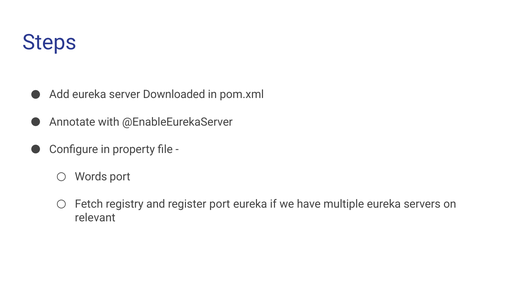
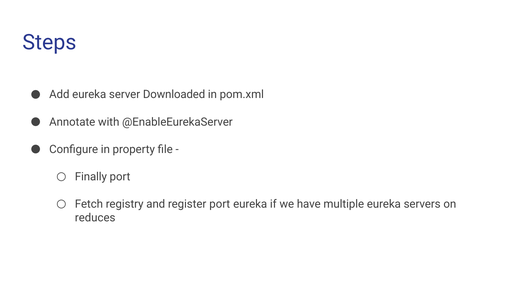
Words: Words -> Finally
relevant: relevant -> reduces
